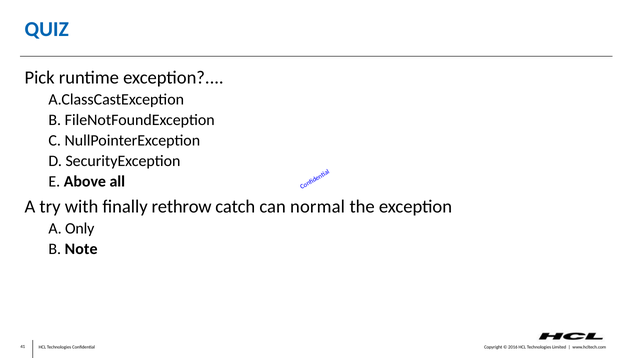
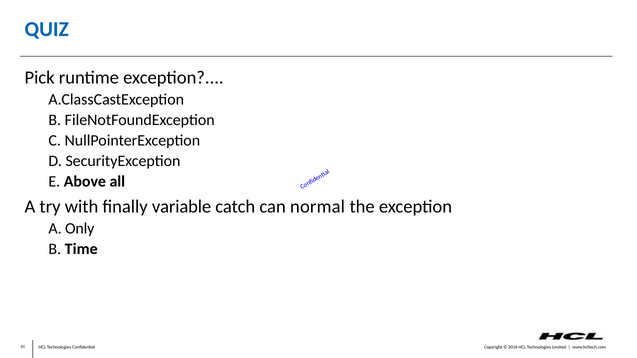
rethrow: rethrow -> variable
Note: Note -> Time
